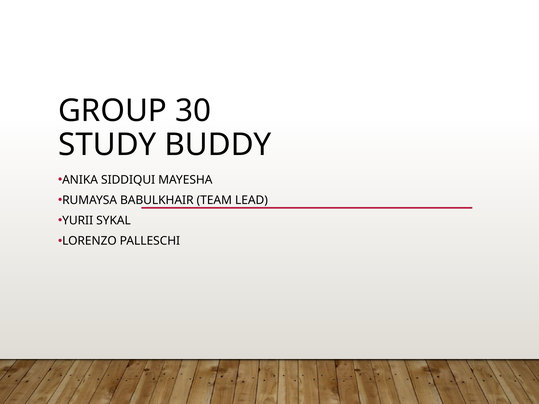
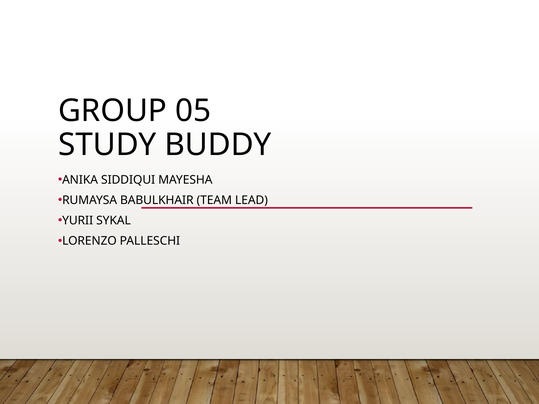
30: 30 -> 05
